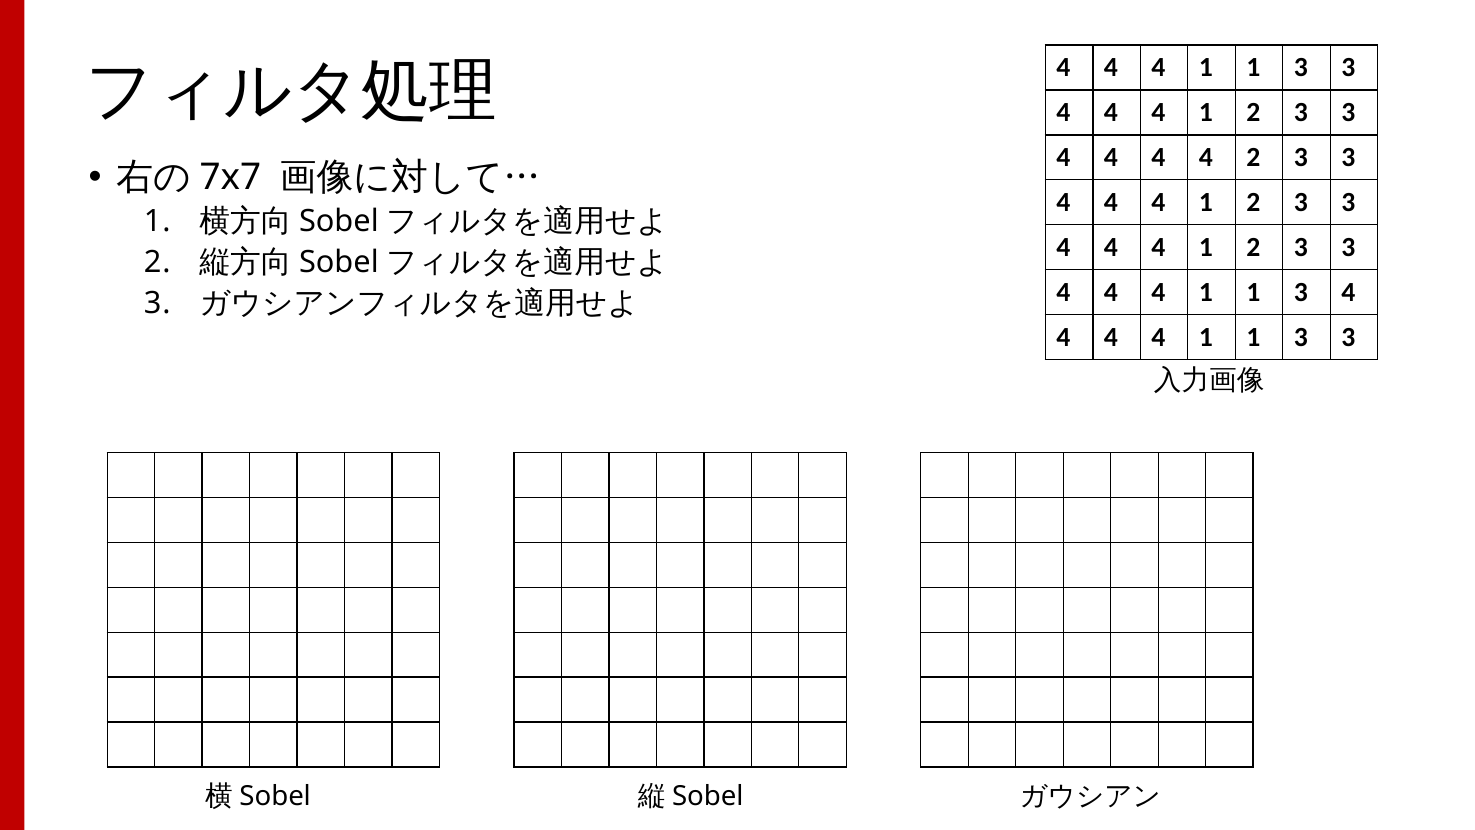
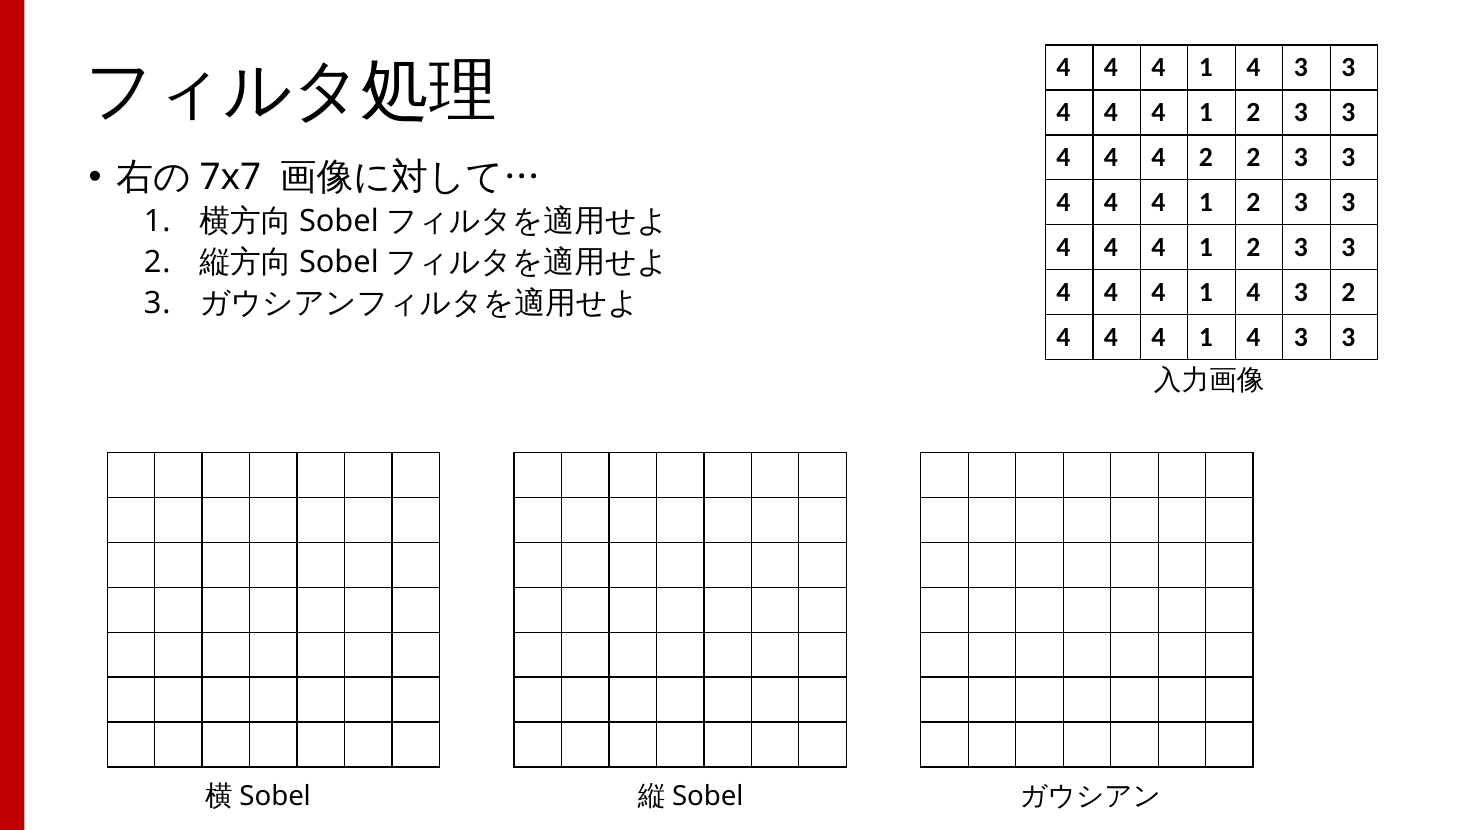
1 at (1253, 68): 1 -> 4
4 at (1206, 158): 4 -> 2
1 at (1253, 292): 1 -> 4
4 at (1348, 292): 4 -> 2
1 at (1253, 337): 1 -> 4
